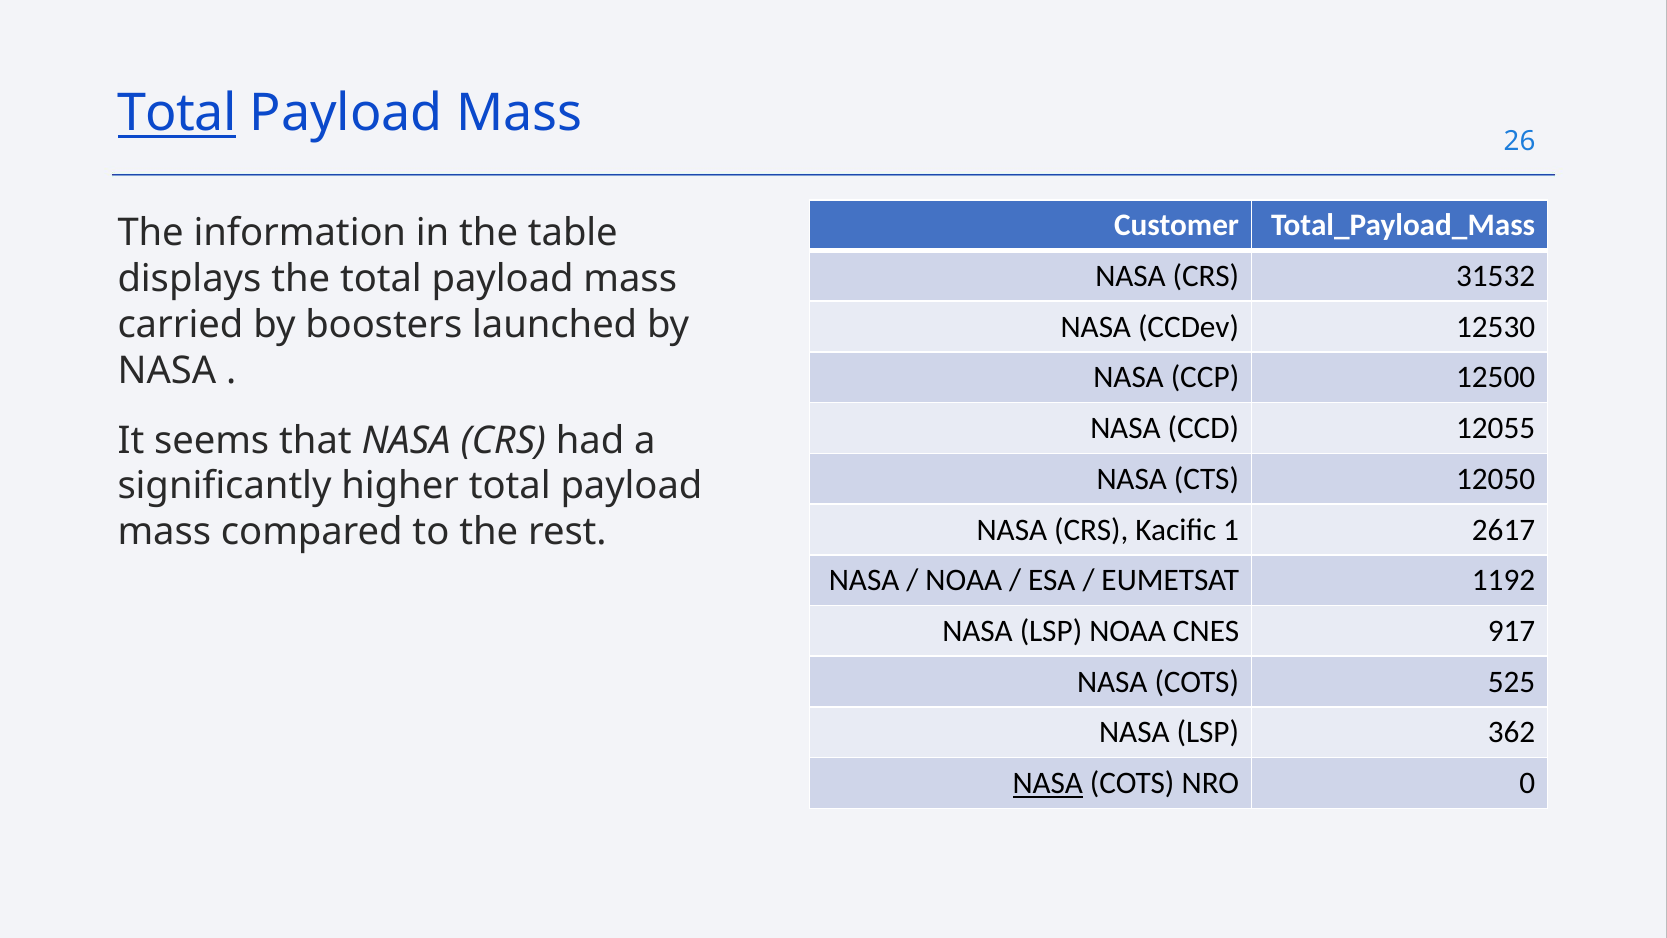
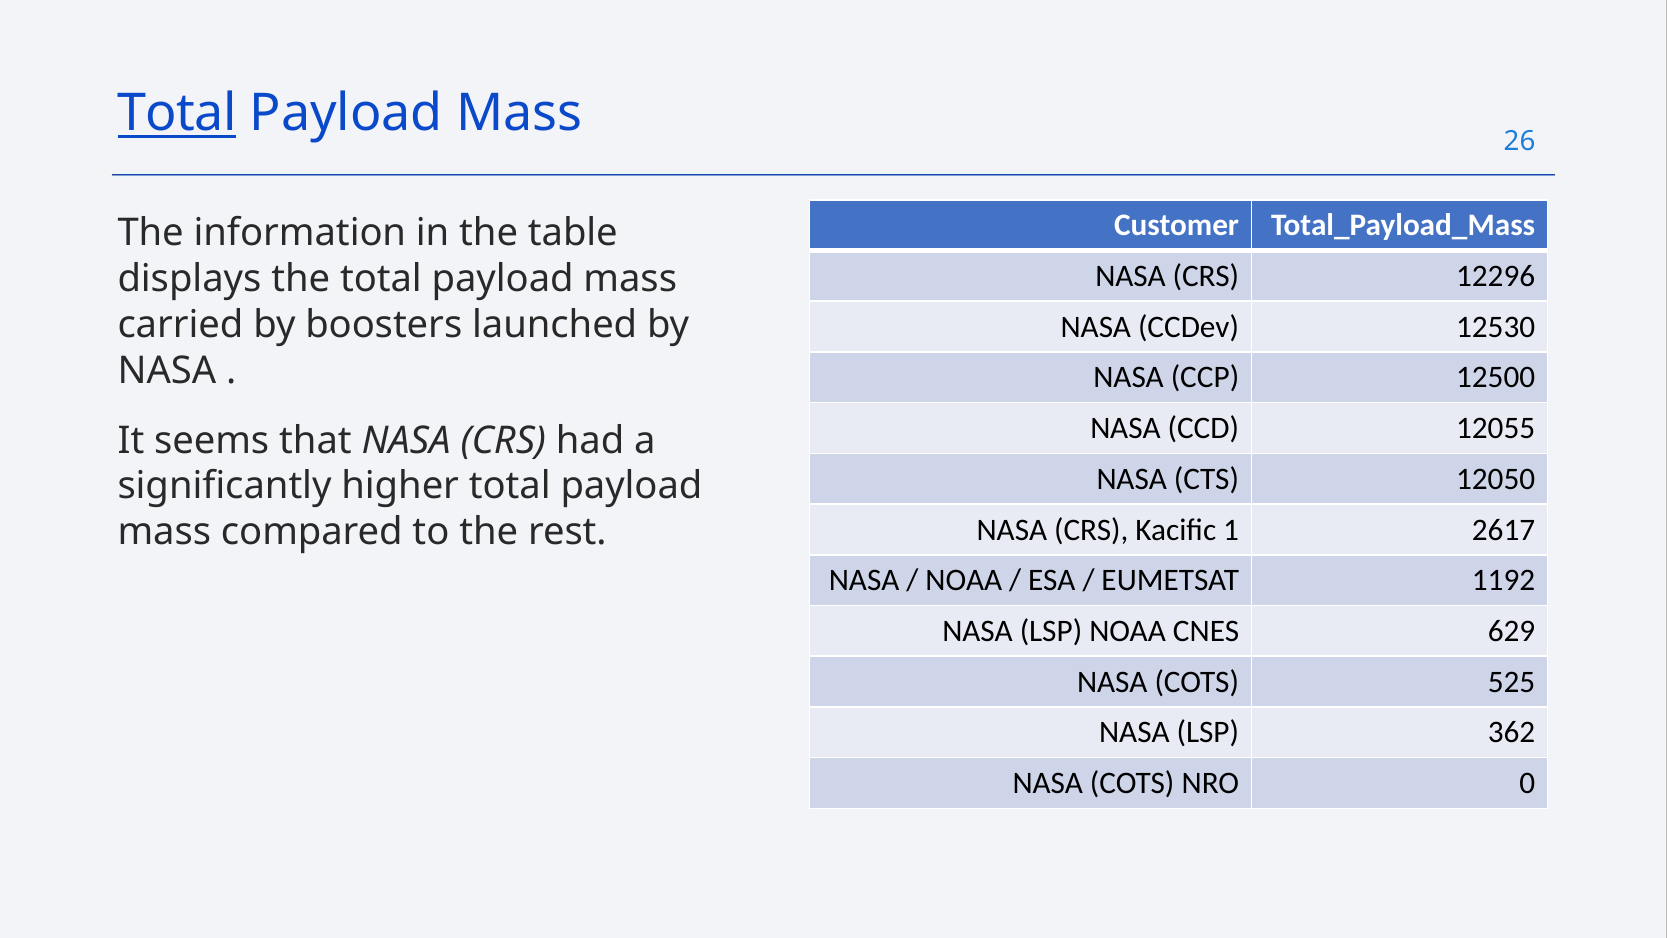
31532: 31532 -> 12296
917: 917 -> 629
NASA at (1048, 783) underline: present -> none
